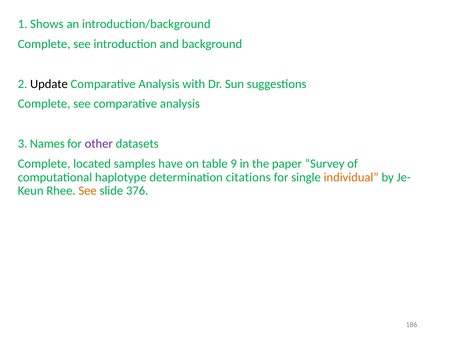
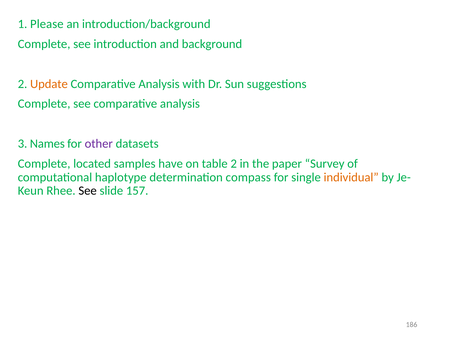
Shows: Shows -> Please
Update colour: black -> orange
table 9: 9 -> 2
citations: citations -> compass
See at (88, 191) colour: orange -> black
376: 376 -> 157
